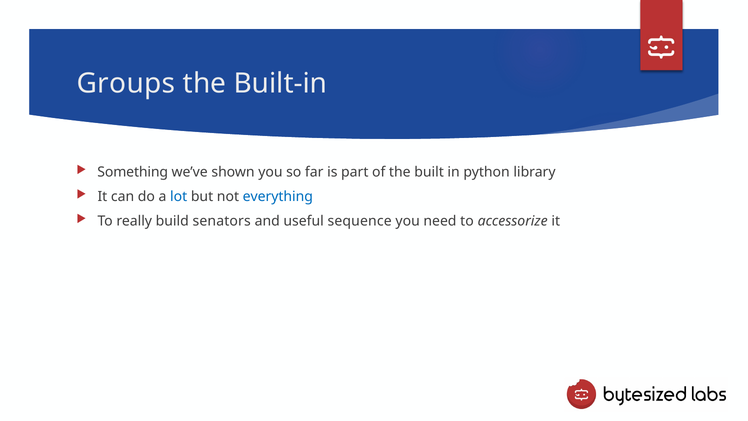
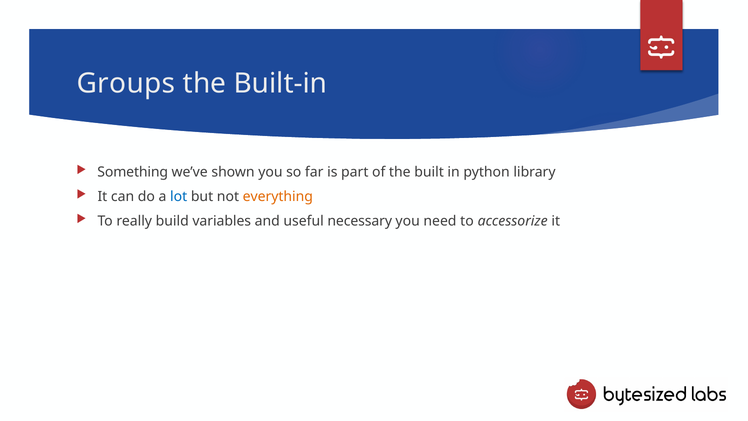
everything colour: blue -> orange
senators: senators -> variables
sequence: sequence -> necessary
